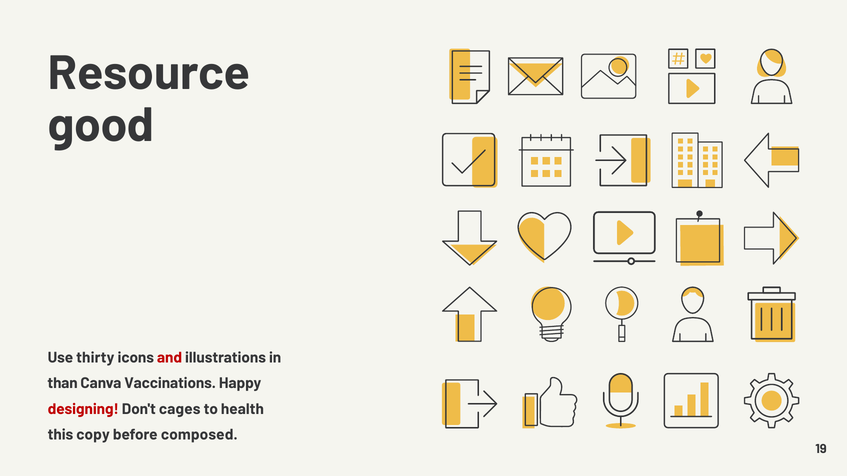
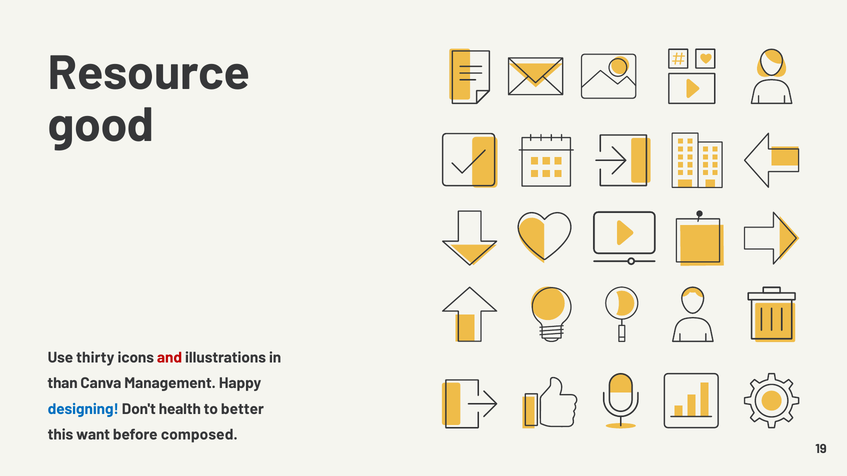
Vaccinations: Vaccinations -> Management
designing colour: red -> blue
cages: cages -> health
health: health -> better
copy: copy -> want
